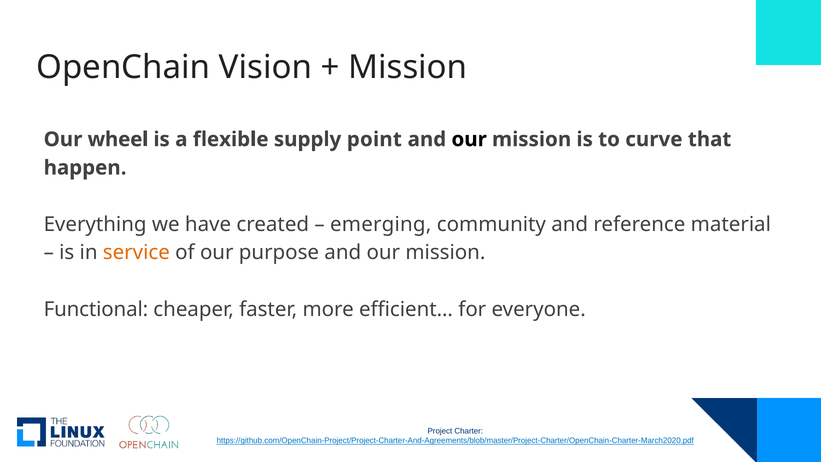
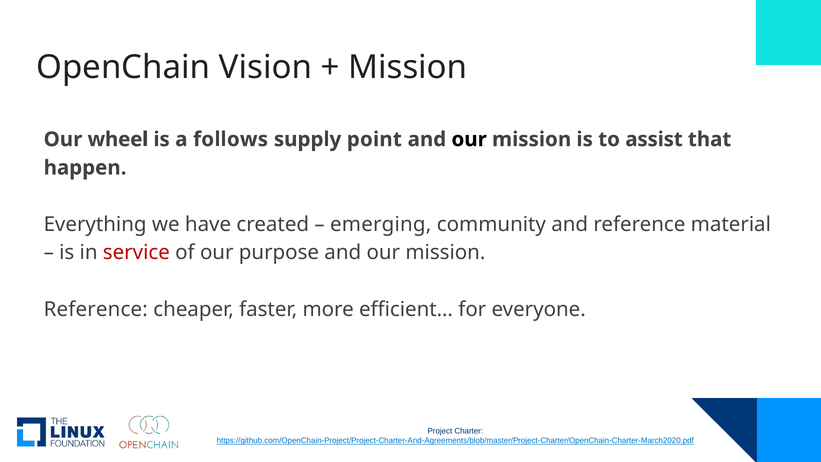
flexible: flexible -> follows
curve: curve -> assist
service colour: orange -> red
Functional at (96, 309): Functional -> Reference
